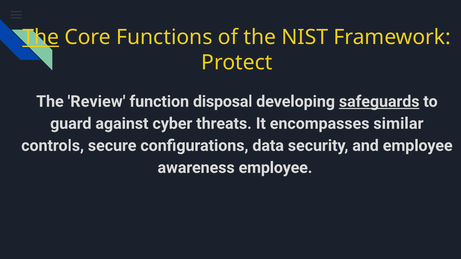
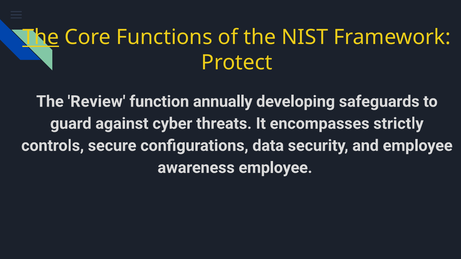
disposal: disposal -> annually
safeguards underline: present -> none
similar: similar -> strictly
